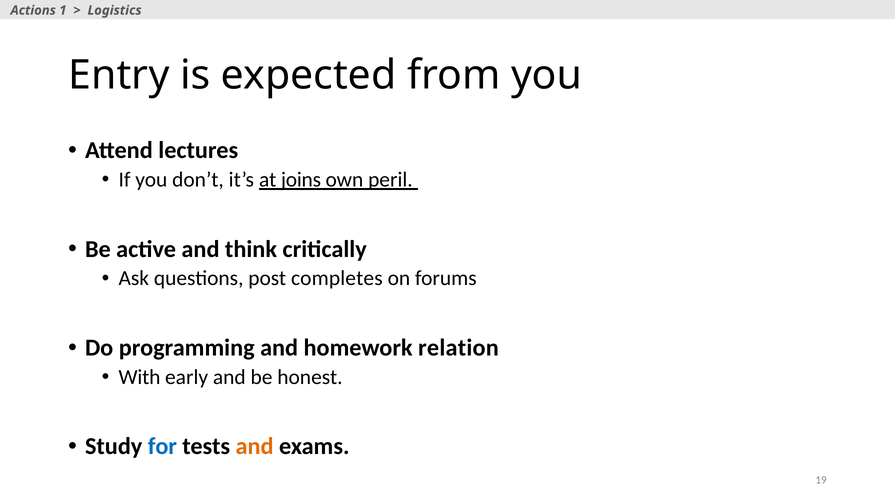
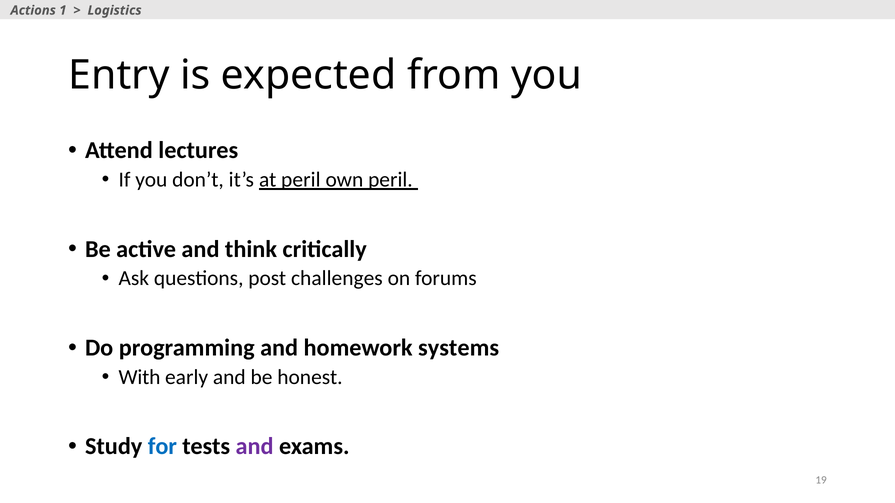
at joins: joins -> peril
completes: completes -> challenges
relation: relation -> systems
and at (255, 447) colour: orange -> purple
